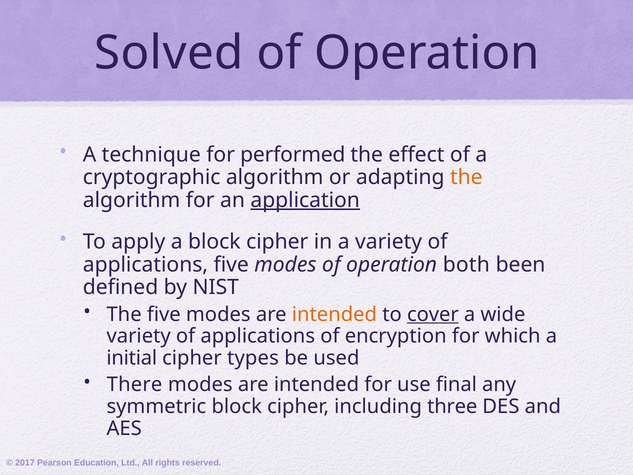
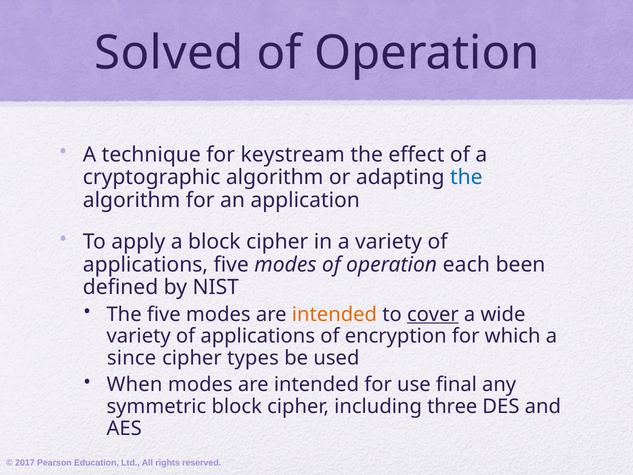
performed: performed -> keystream
the at (466, 177) colour: orange -> blue
application underline: present -> none
both: both -> each
initial: initial -> since
There: There -> When
